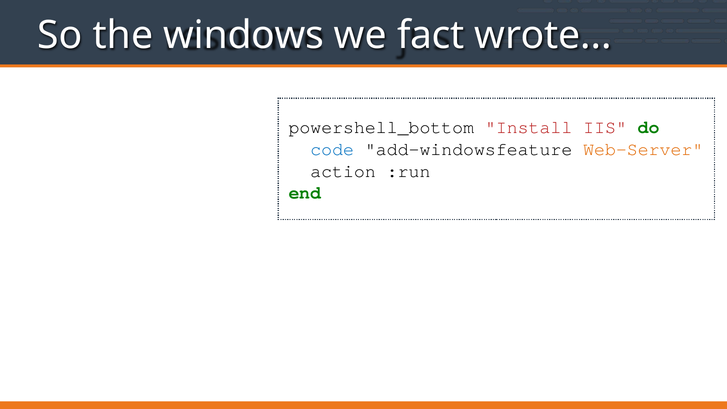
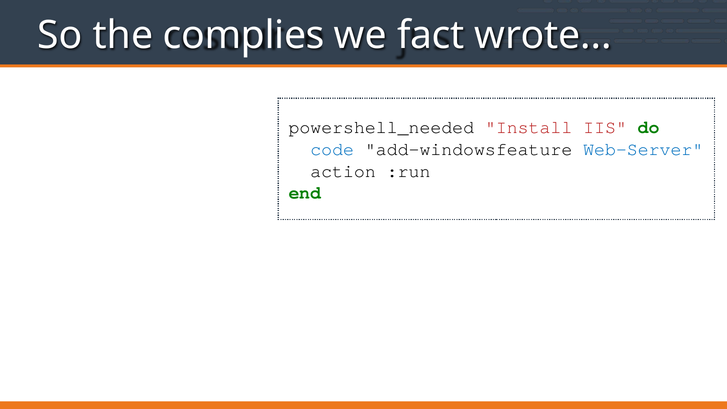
windows: windows -> complies
powershell_bottom: powershell_bottom -> powershell_needed
Web-Server colour: orange -> blue
